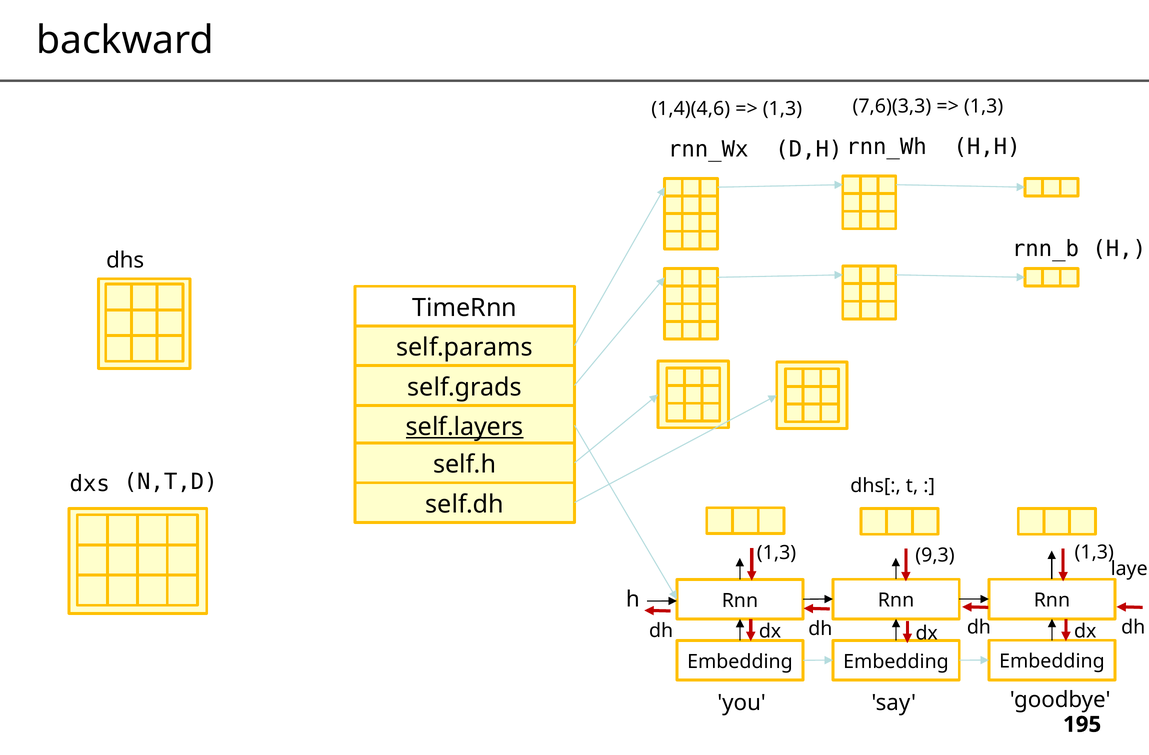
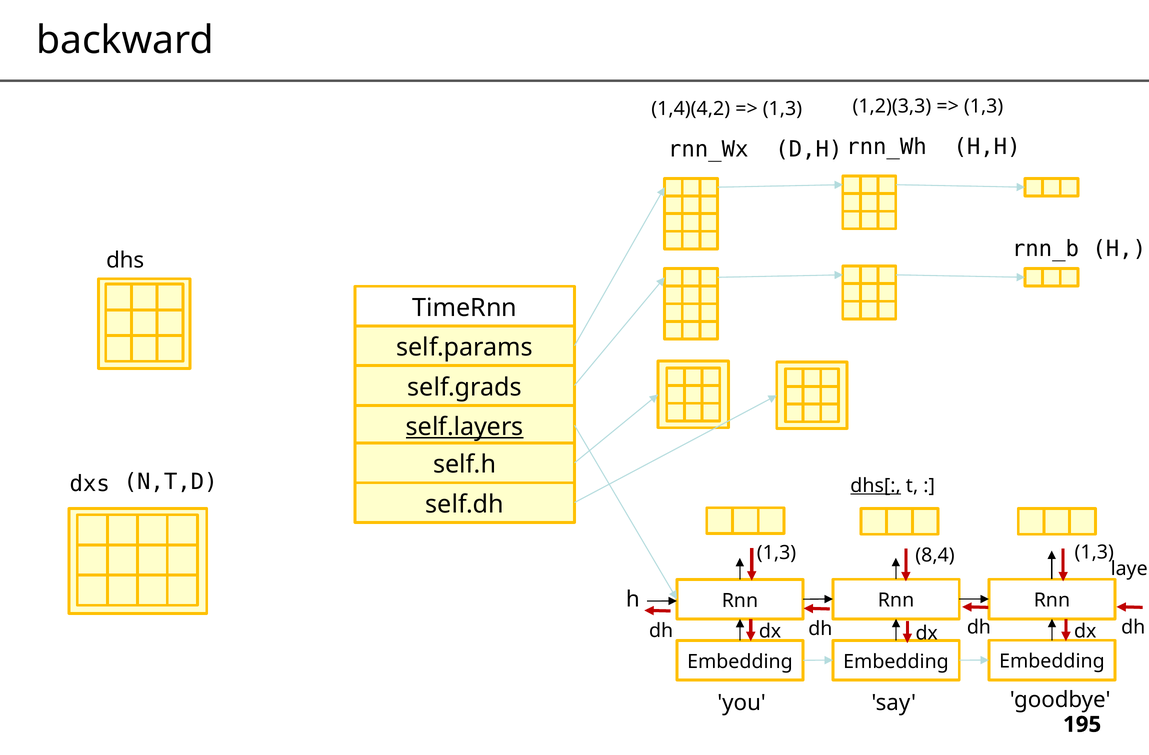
1,4)(4,6: 1,4)(4,6 -> 1,4)(4,2
7,6)(3,3: 7,6)(3,3 -> 1,2)(3,3
dhs[ underline: none -> present
9,3: 9,3 -> 8,4
